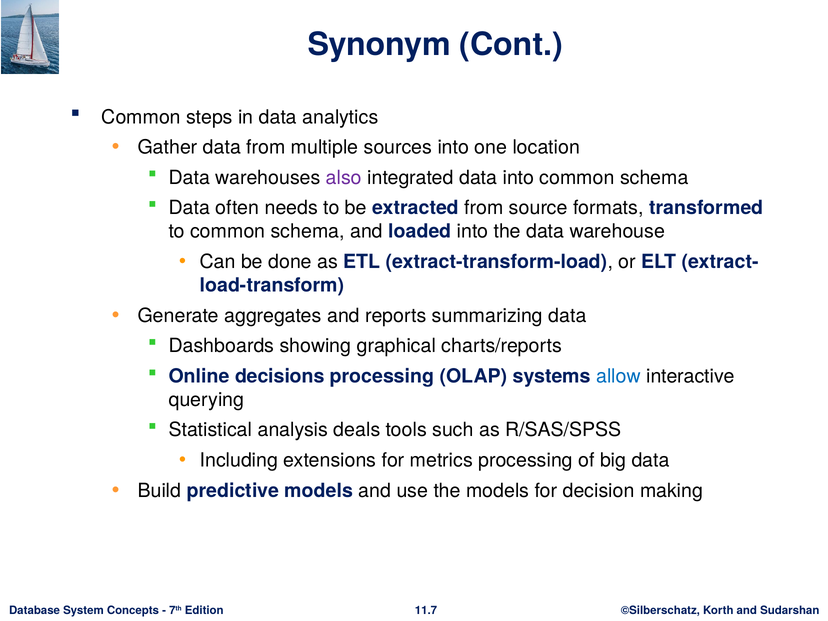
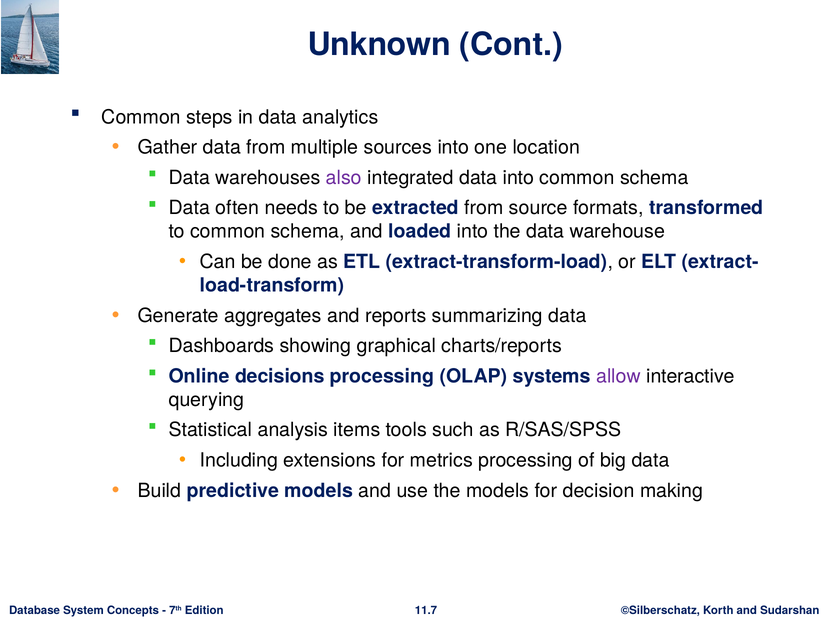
Synonym: Synonym -> Unknown
allow colour: blue -> purple
deals: deals -> items
